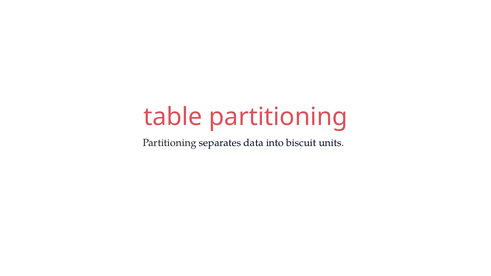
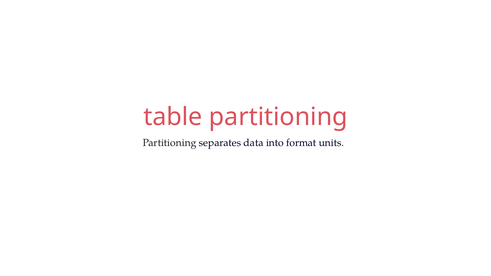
biscuit: biscuit -> format
